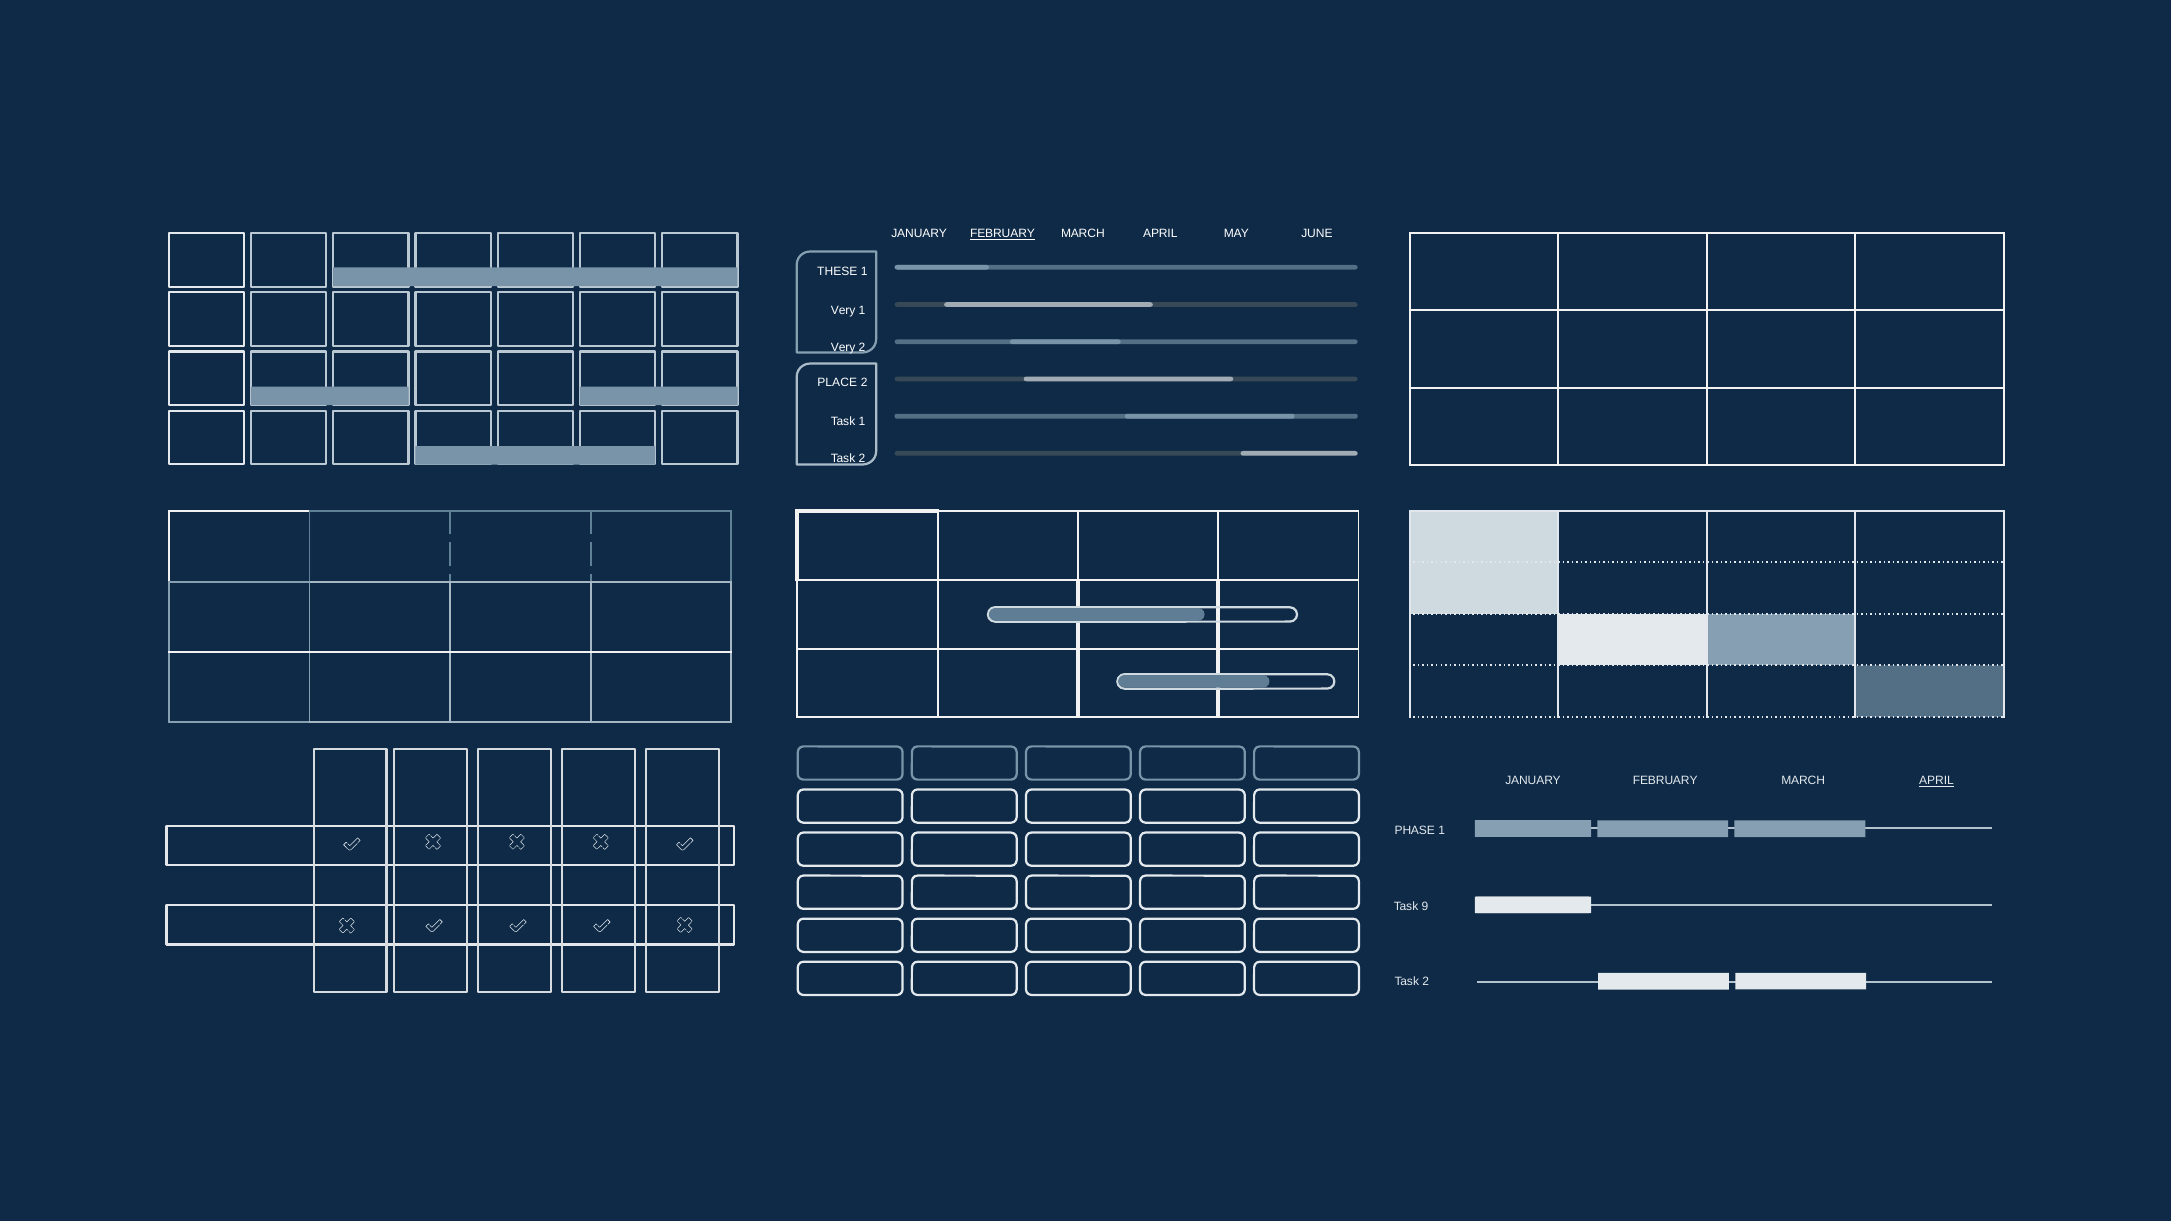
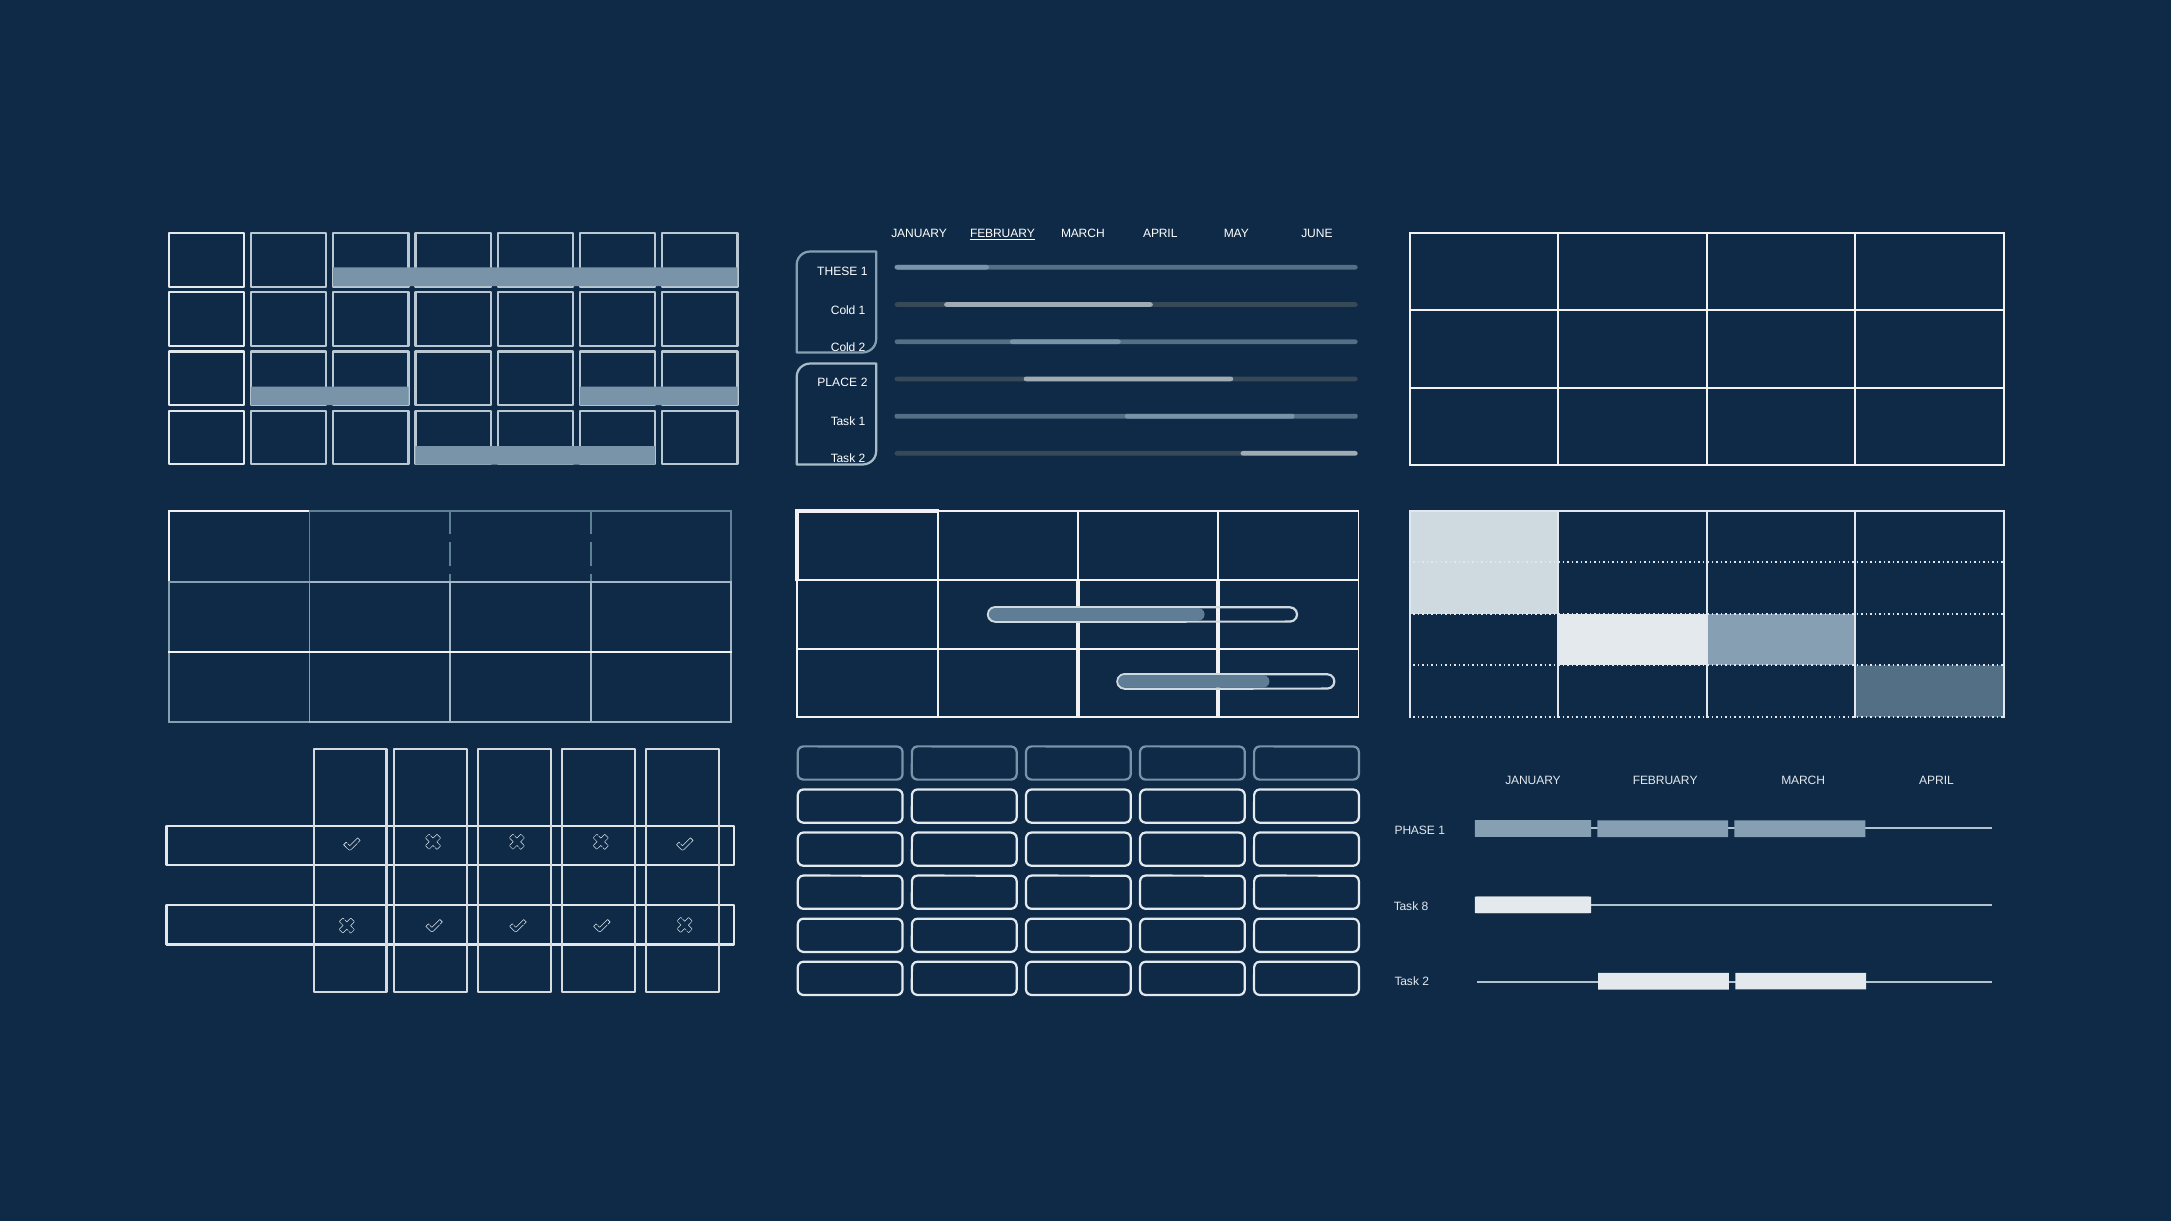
Very at (843, 310): Very -> Cold
Very at (843, 347): Very -> Cold
APRIL at (1936, 781) underline: present -> none
9: 9 -> 8
